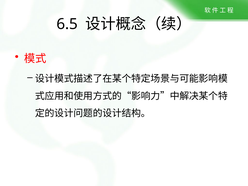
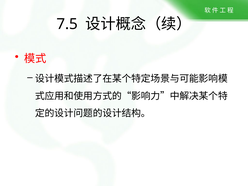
6.5: 6.5 -> 7.5
